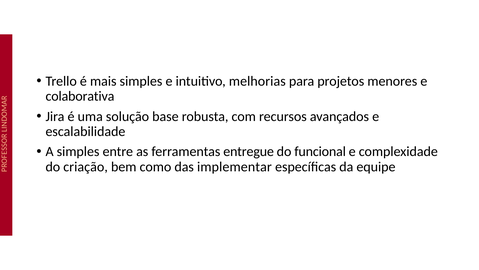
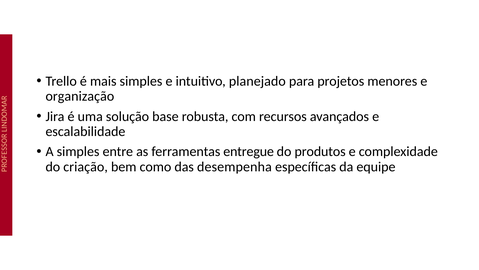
melhorias: melhorias -> planejado
colaborativa: colaborativa -> organização
funcional: funcional -> produtos
implementar: implementar -> desempenha
